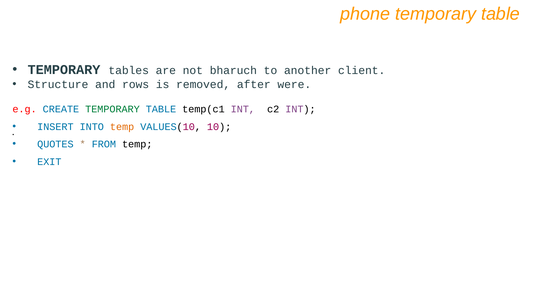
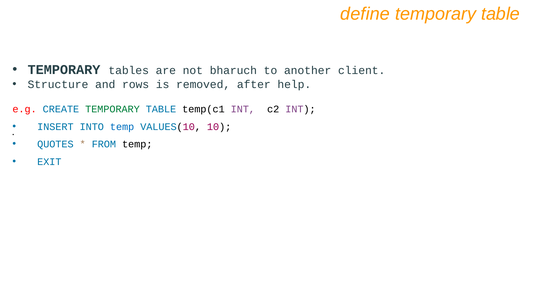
phone: phone -> define
were: were -> help
temp at (122, 127) colour: orange -> blue
